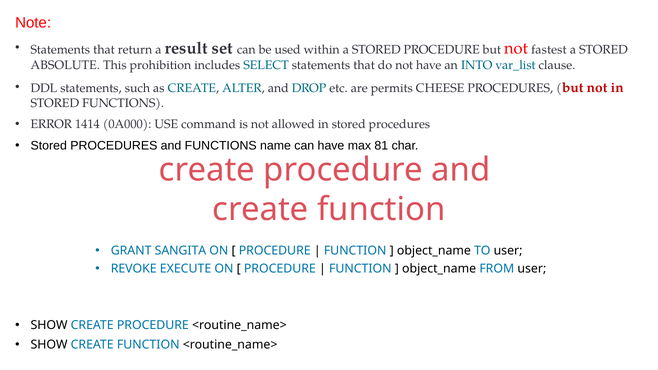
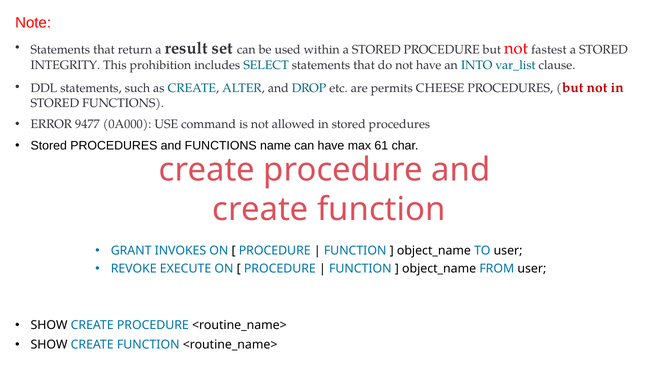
ABSOLUTE: ABSOLUTE -> INTEGRITY
1414: 1414 -> 9477
81: 81 -> 61
SANGITA: SANGITA -> INVOKES
